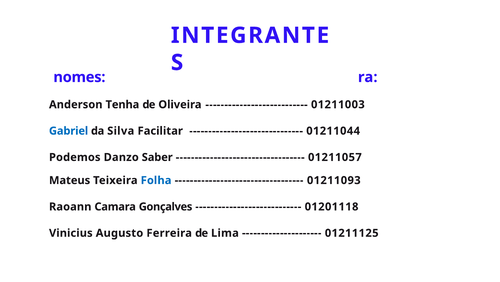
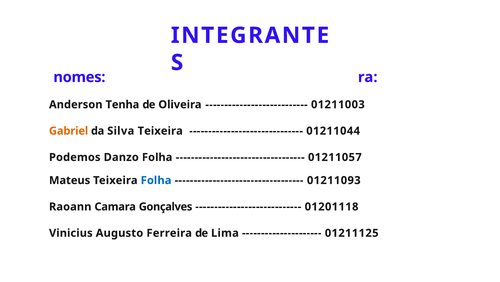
Gabriel colour: blue -> orange
Silva Facilitar: Facilitar -> Teixeira
Danzo Saber: Saber -> Folha
